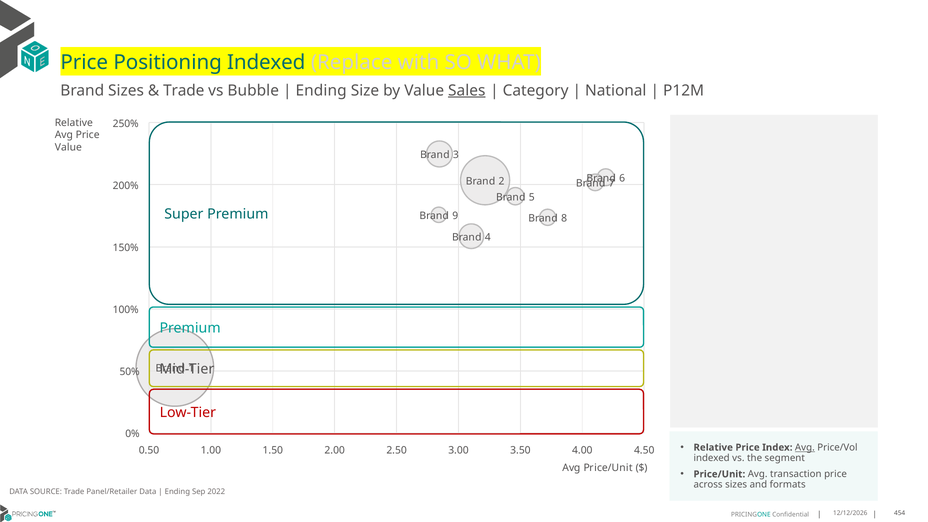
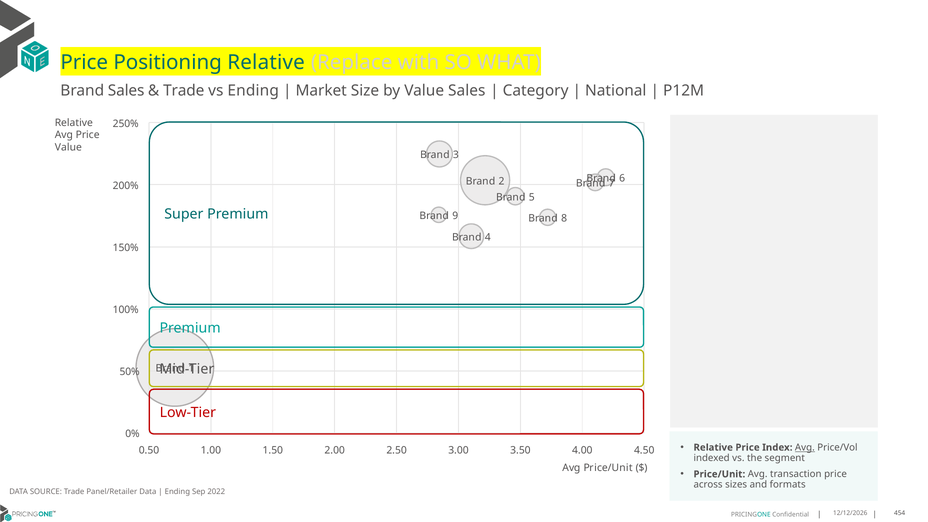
Positioning Indexed: Indexed -> Relative
Brand Sizes: Sizes -> Sales
vs Bubble: Bubble -> Ending
Ending at (321, 90): Ending -> Market
Sales at (467, 90) underline: present -> none
